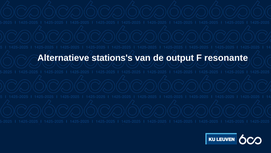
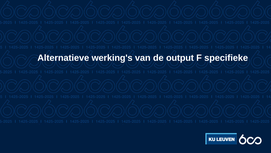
stations's: stations's -> werking's
resonante: resonante -> specifieke
